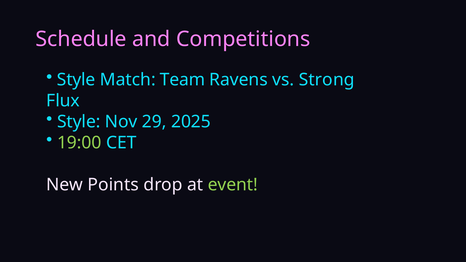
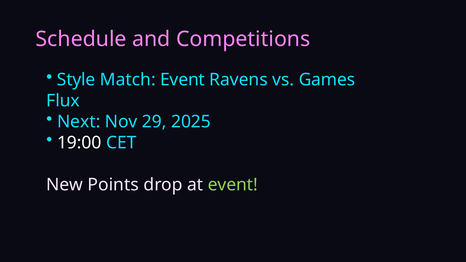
Match Team: Team -> Event
Strong: Strong -> Games
Style at (79, 122): Style -> Next
19:00 colour: light green -> white
